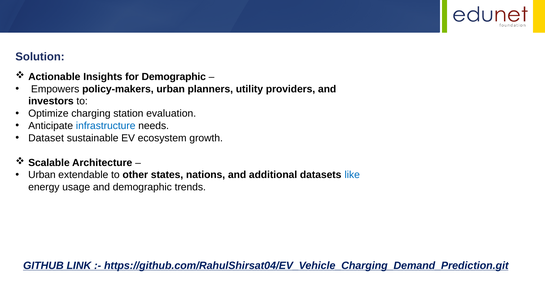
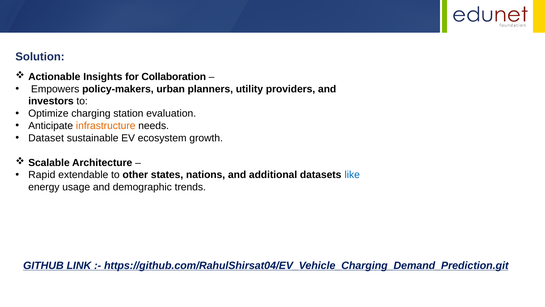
for Demographic: Demographic -> Collaboration
infrastructure colour: blue -> orange
Urban at (42, 175): Urban -> Rapid
